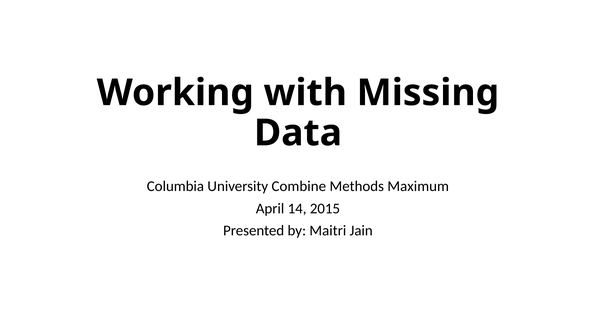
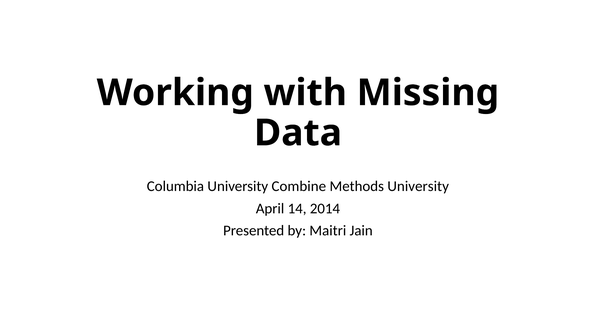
Methods Maximum: Maximum -> University
2015: 2015 -> 2014
